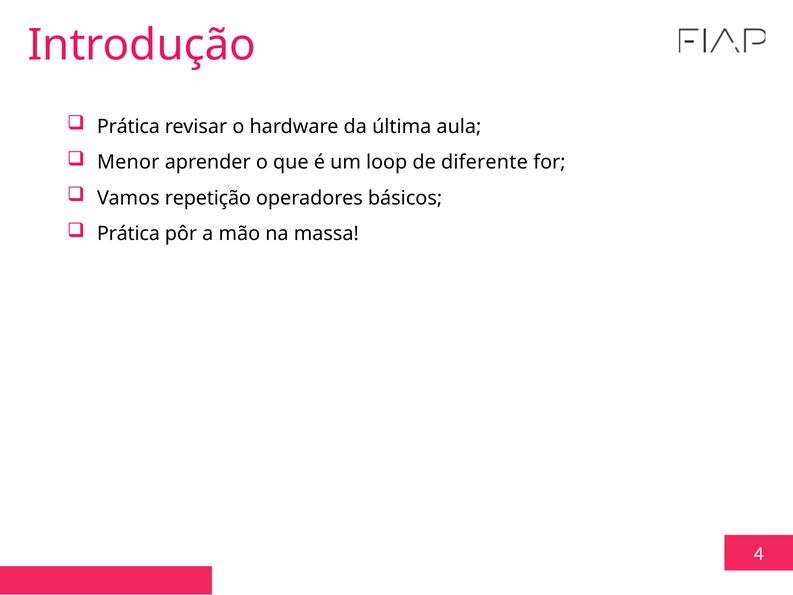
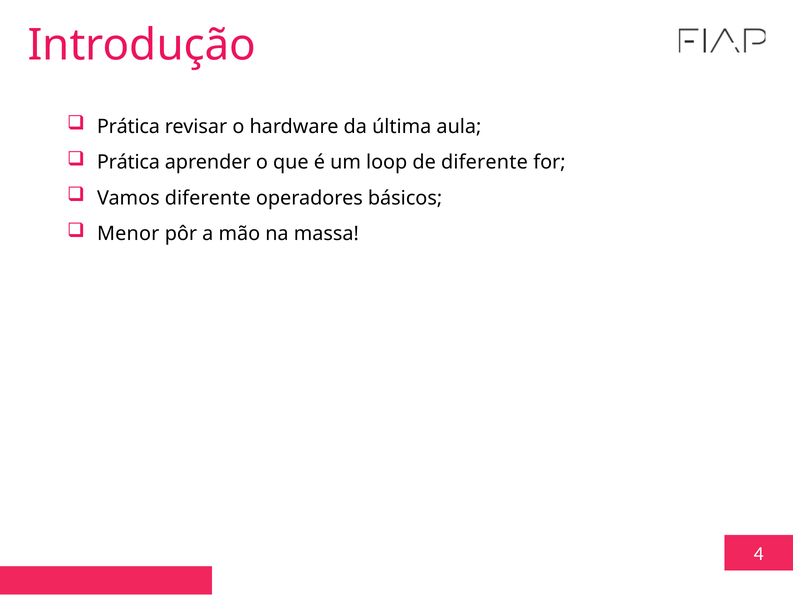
Menor at (128, 162): Menor -> Prática
Vamos repetição: repetição -> diferente
Prática at (128, 234): Prática -> Menor
